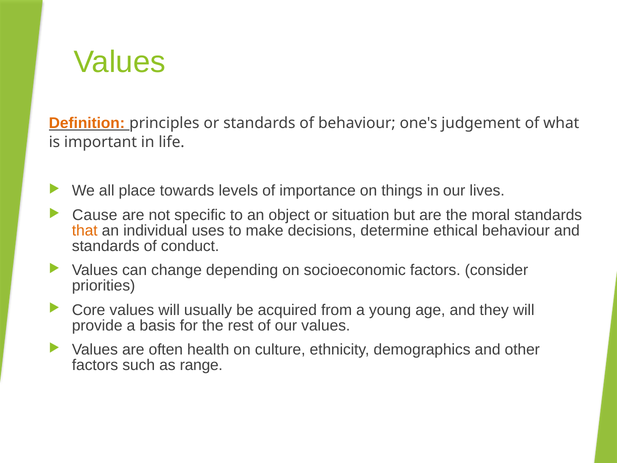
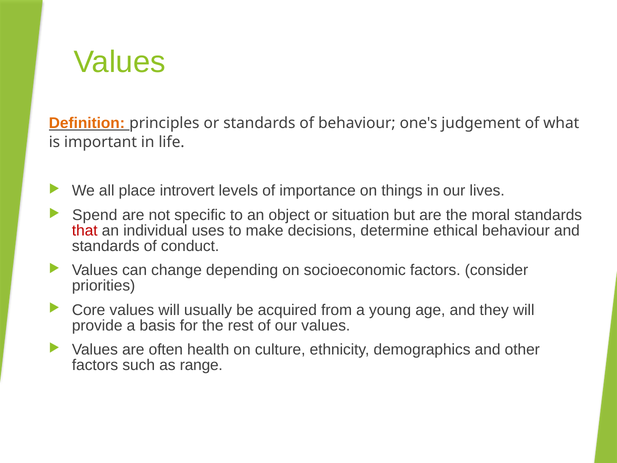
towards: towards -> introvert
Cause: Cause -> Spend
that colour: orange -> red
